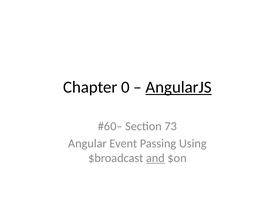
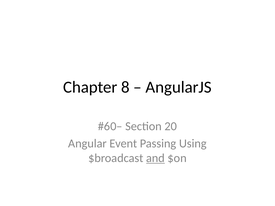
0: 0 -> 8
AngularJS underline: present -> none
73: 73 -> 20
